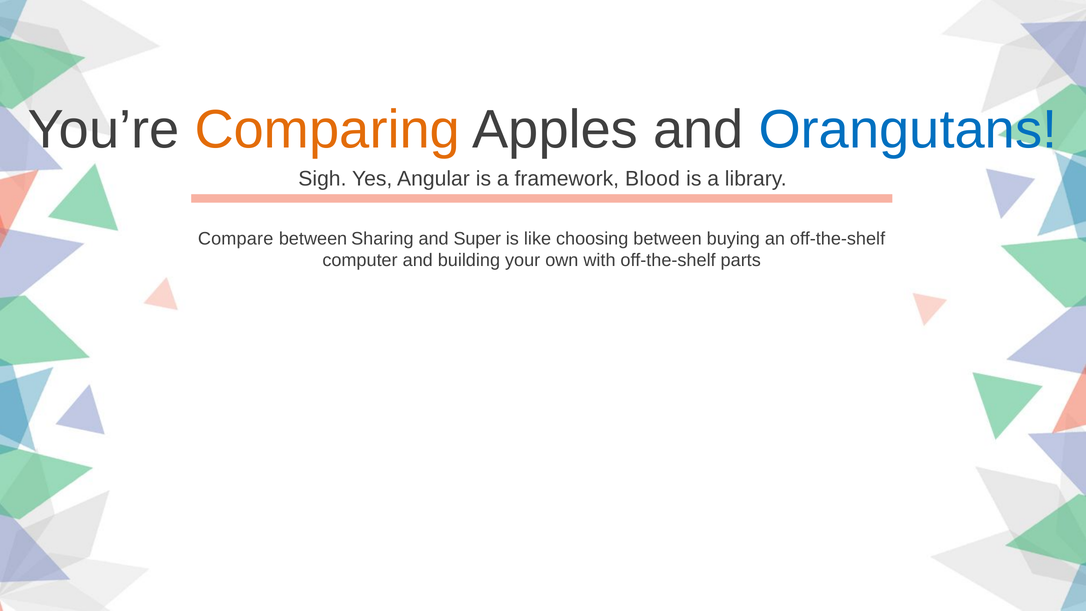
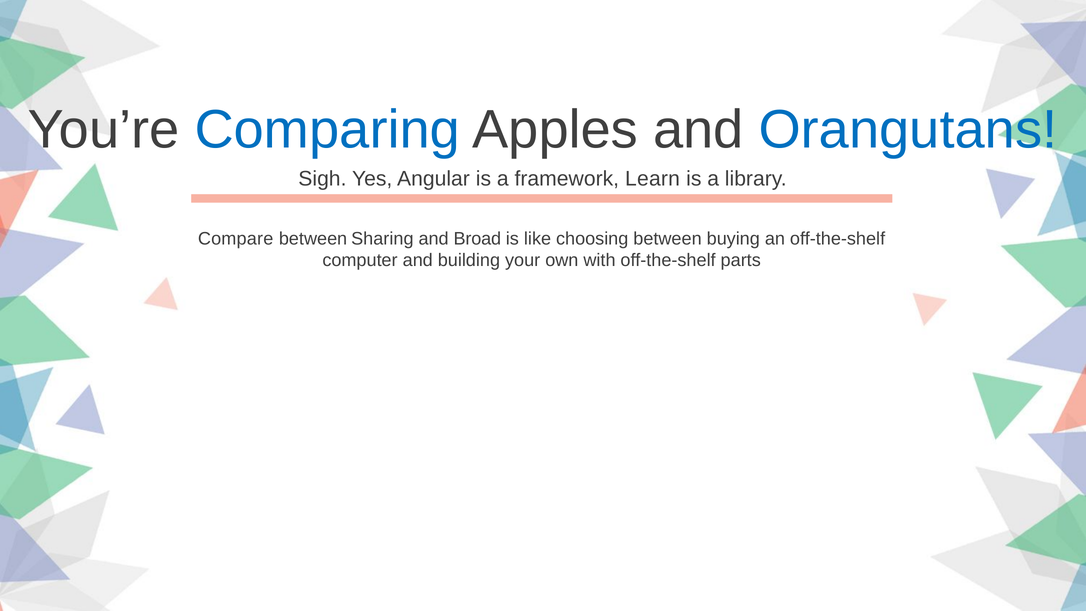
Comparing colour: orange -> blue
Blood: Blood -> Learn
Super: Super -> Broad
